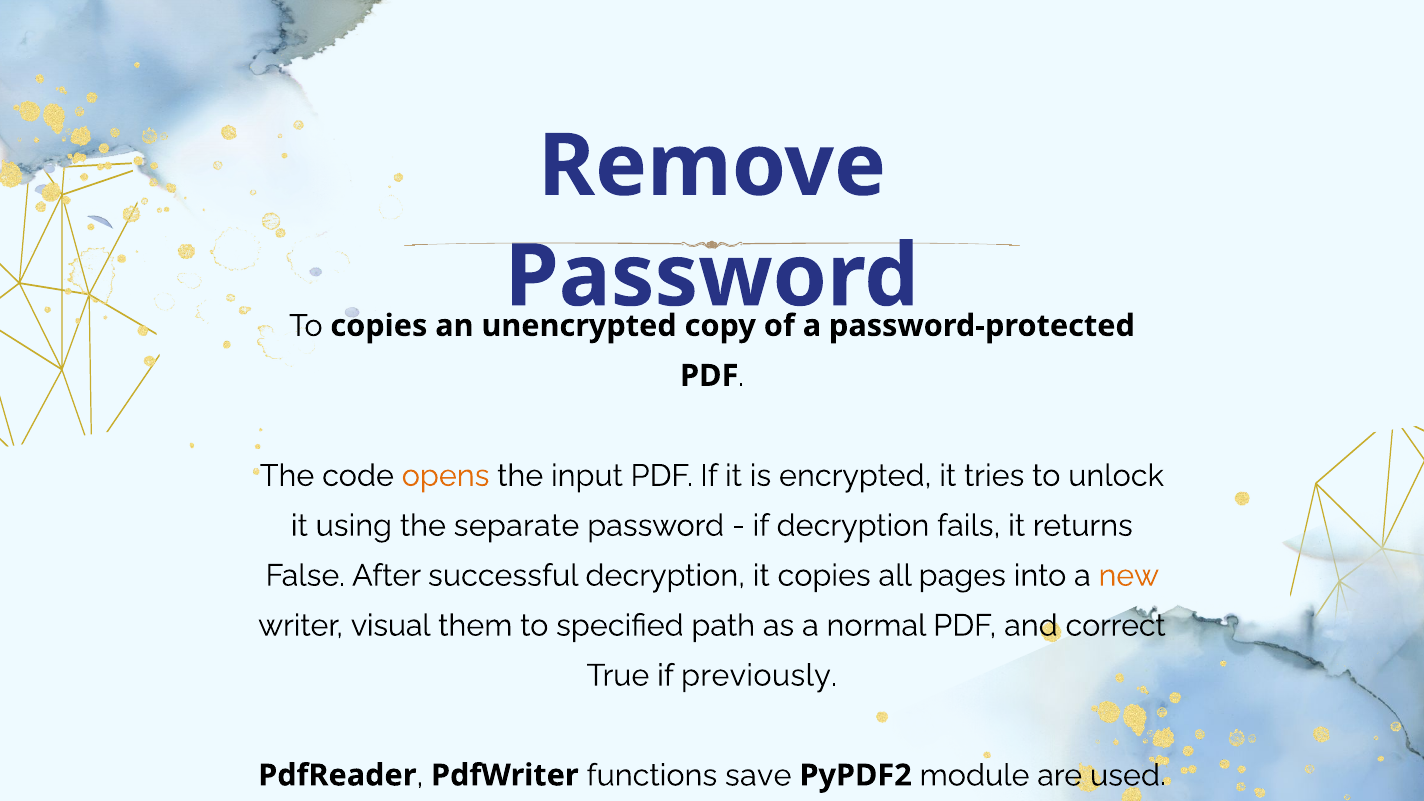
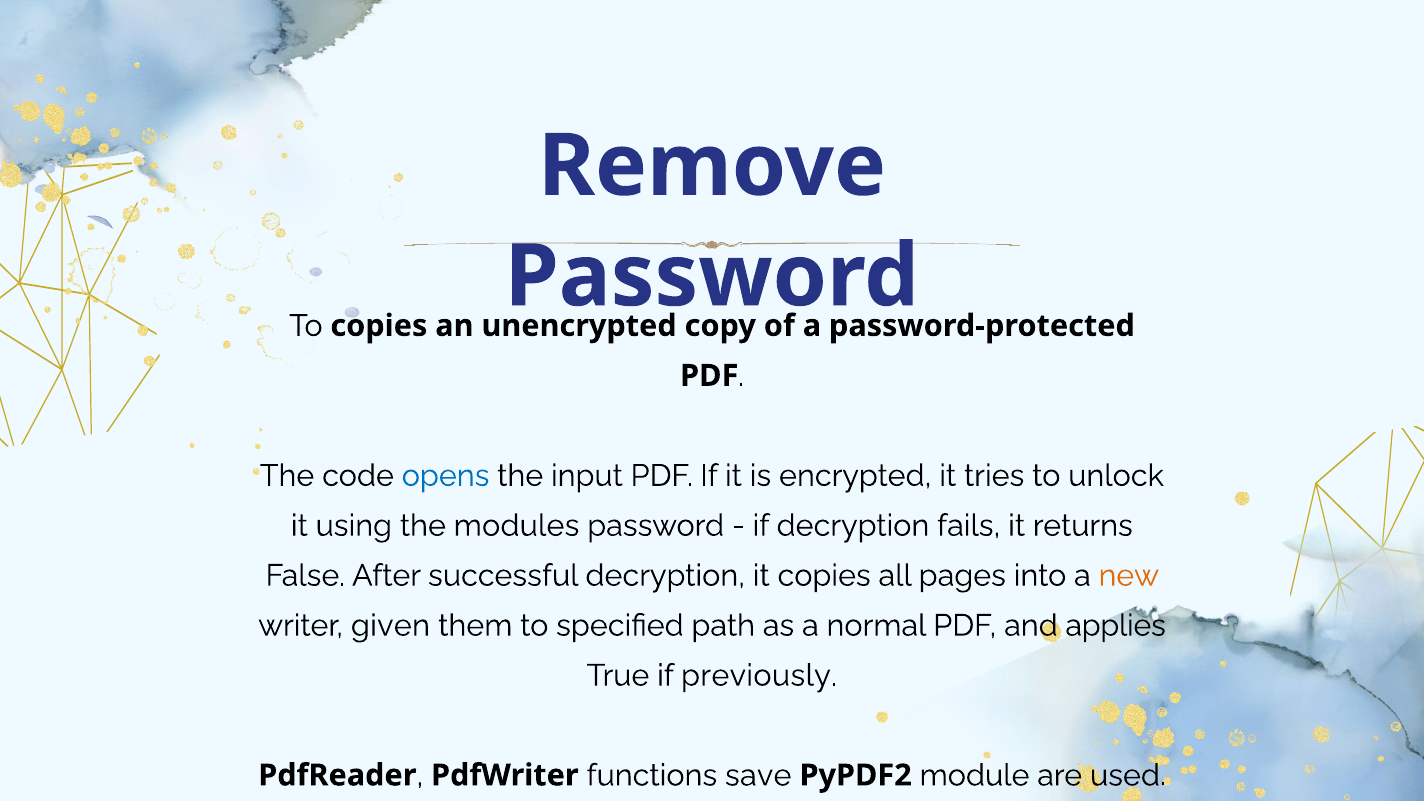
opens colour: orange -> blue
separate: separate -> modules
visual: visual -> given
correct: correct -> applies
